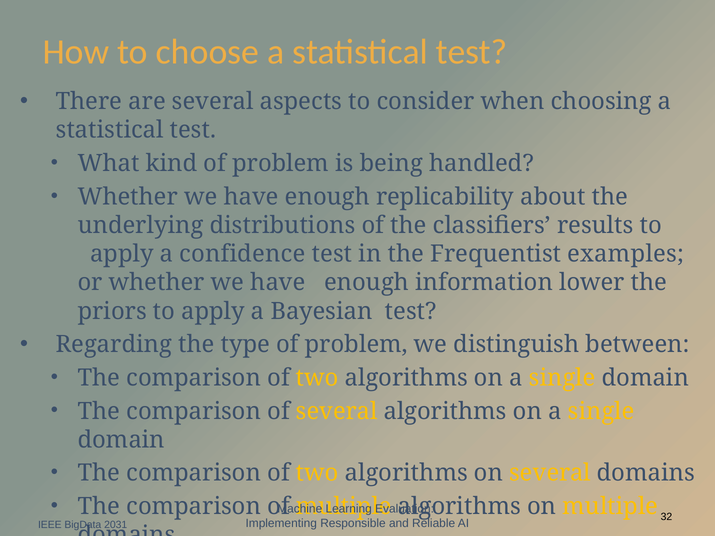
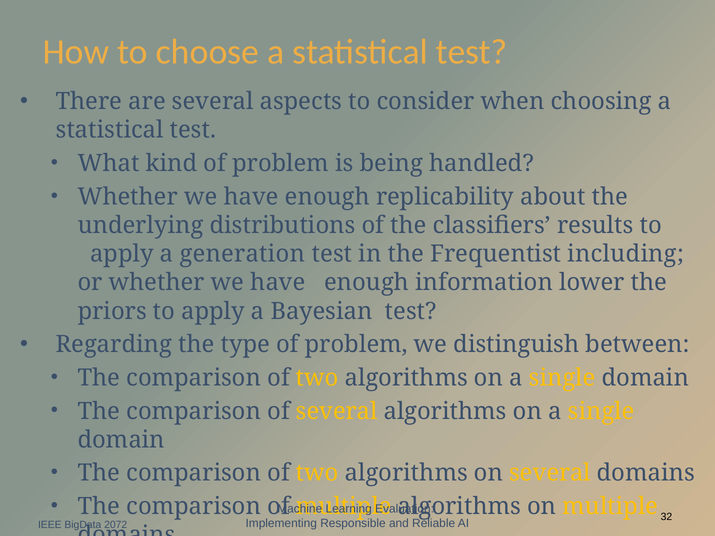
confidence: confidence -> generation
examples: examples -> including
2031: 2031 -> 2072
